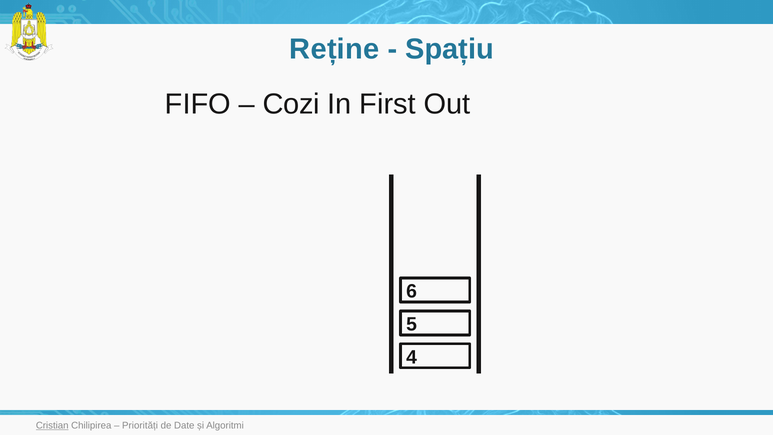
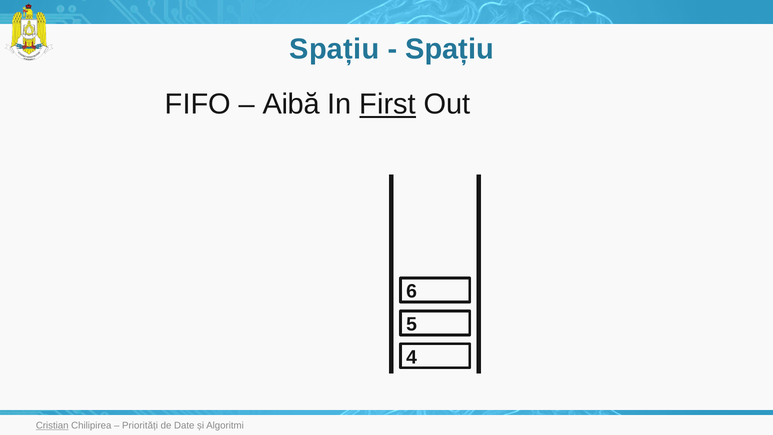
Reține at (334, 49): Reține -> Spațiu
Cozi: Cozi -> Aibă
First underline: none -> present
